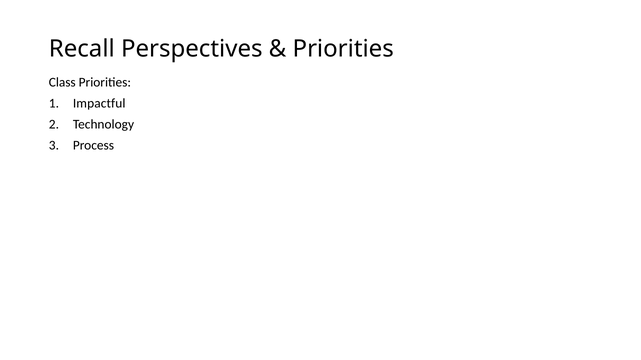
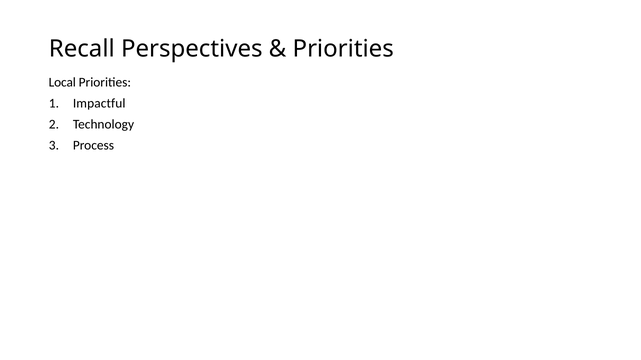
Class: Class -> Local
